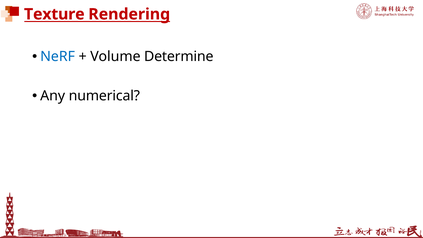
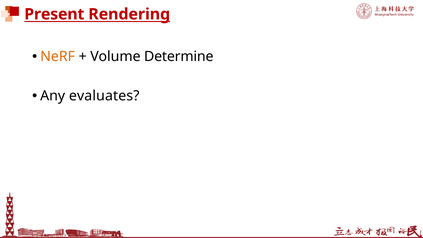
Texture: Texture -> Present
NeRF colour: blue -> orange
numerical: numerical -> evaluates
